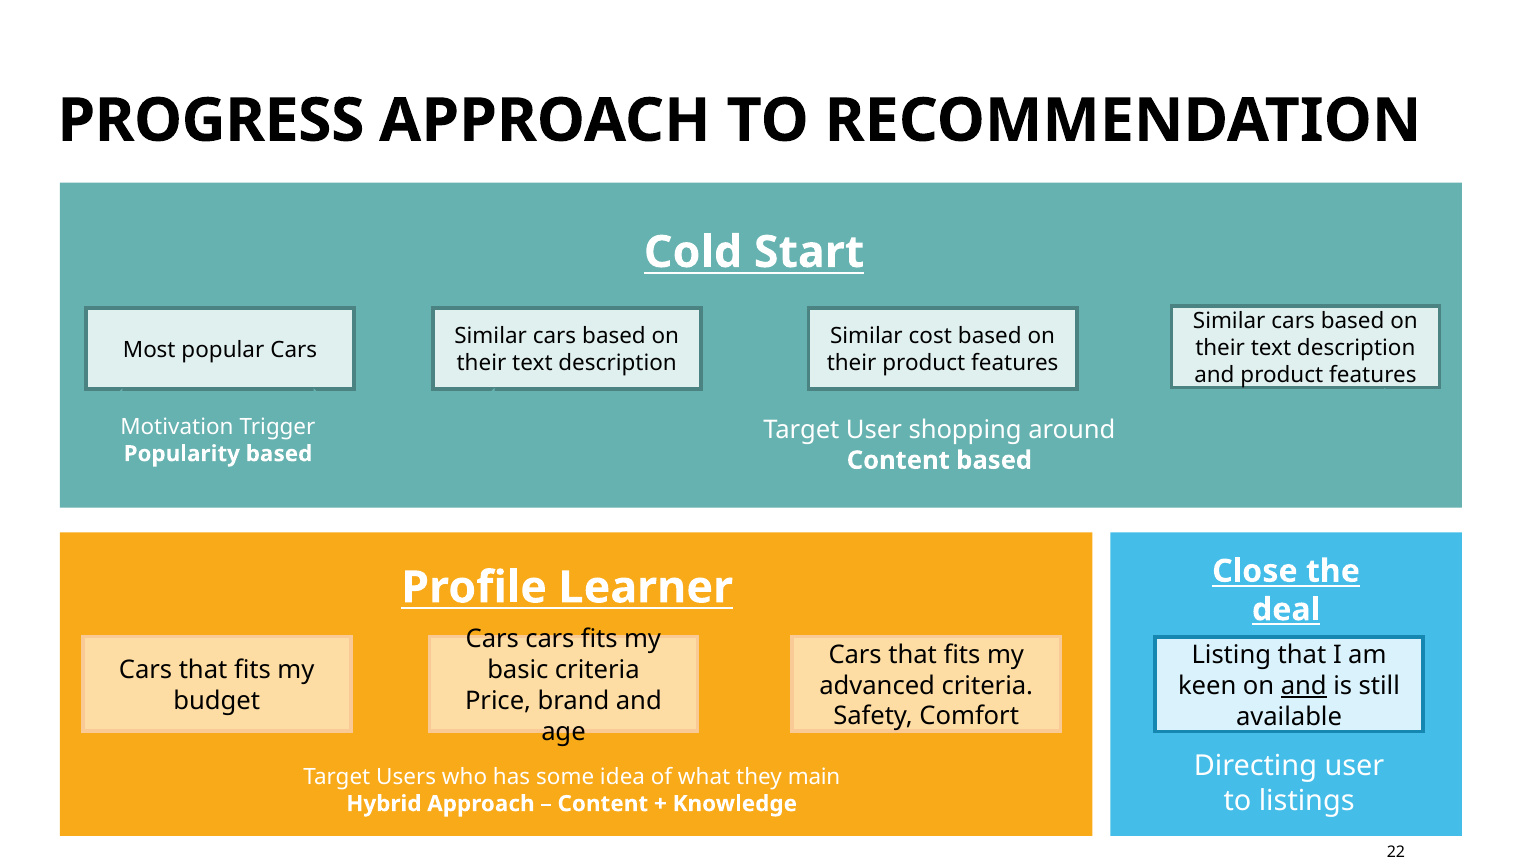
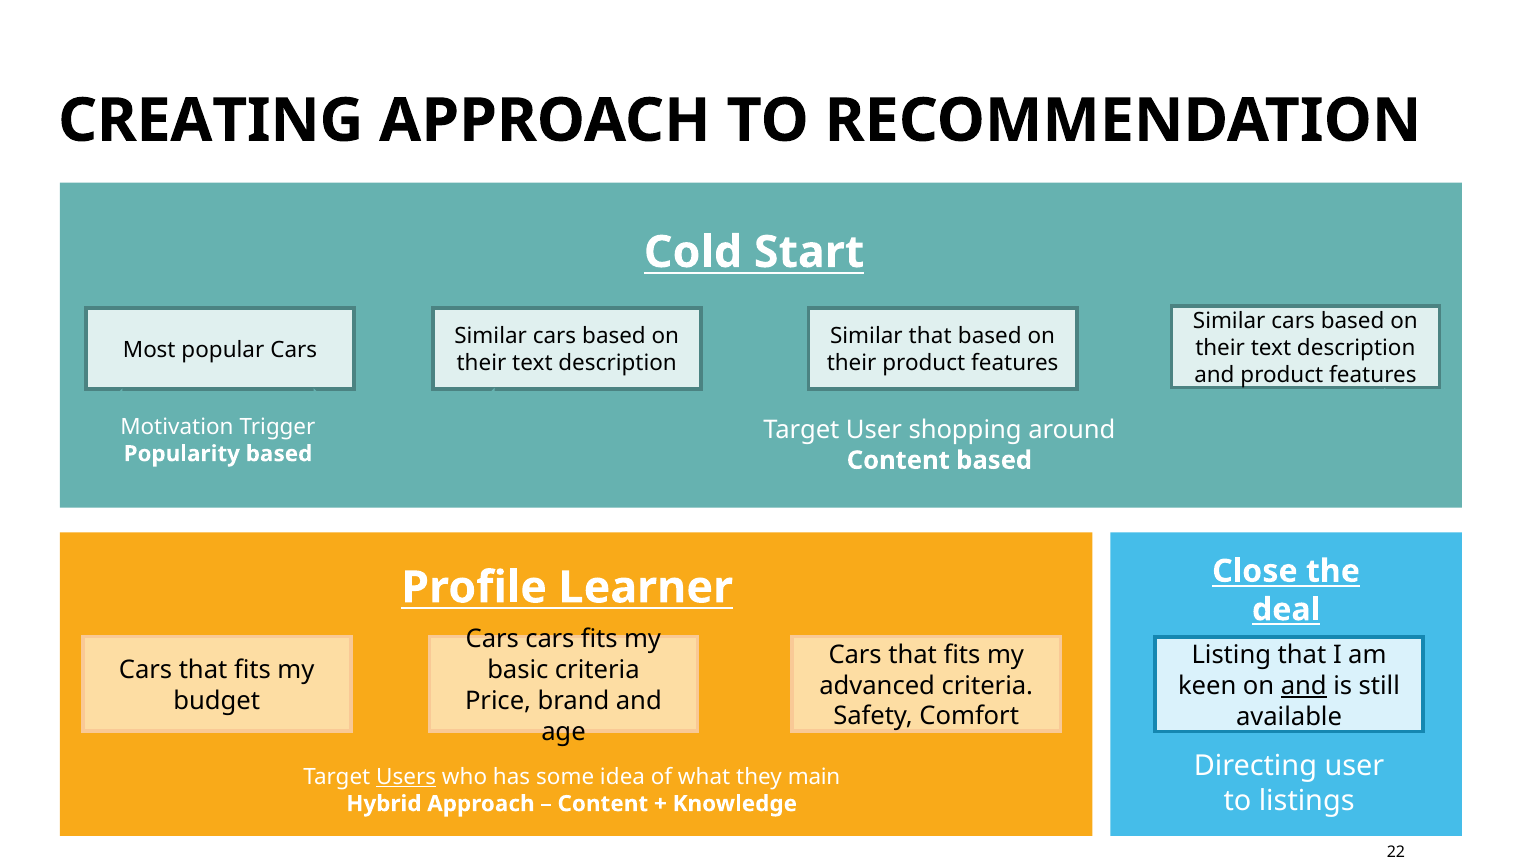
PROGRESS: PROGRESS -> CREATING
Similar cost: cost -> that
Users underline: none -> present
